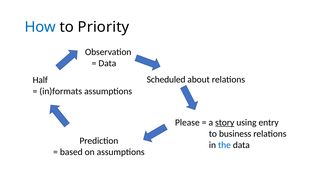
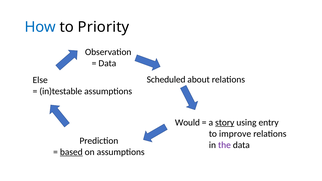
Half: Half -> Else
in)formats: in)formats -> in)testable
Please: Please -> Would
business: business -> improve
the colour: blue -> purple
based underline: none -> present
